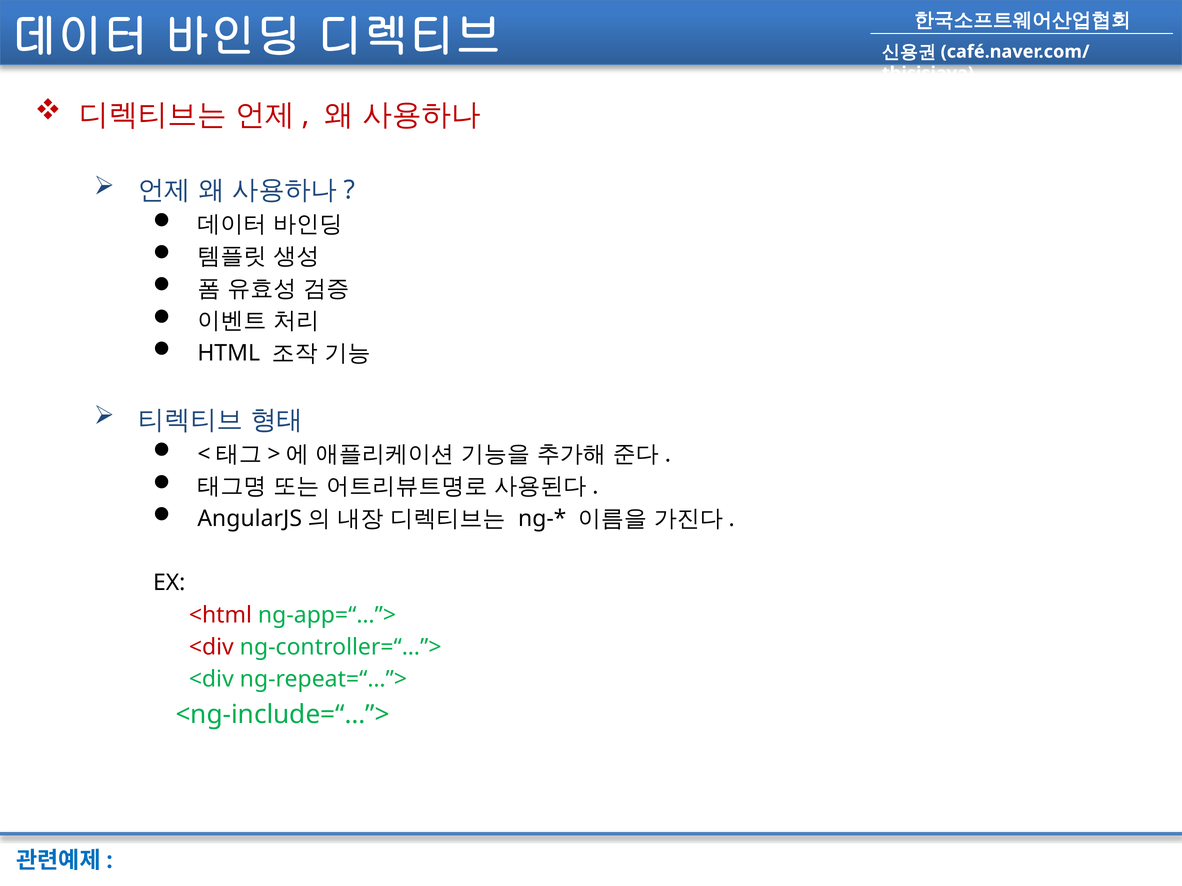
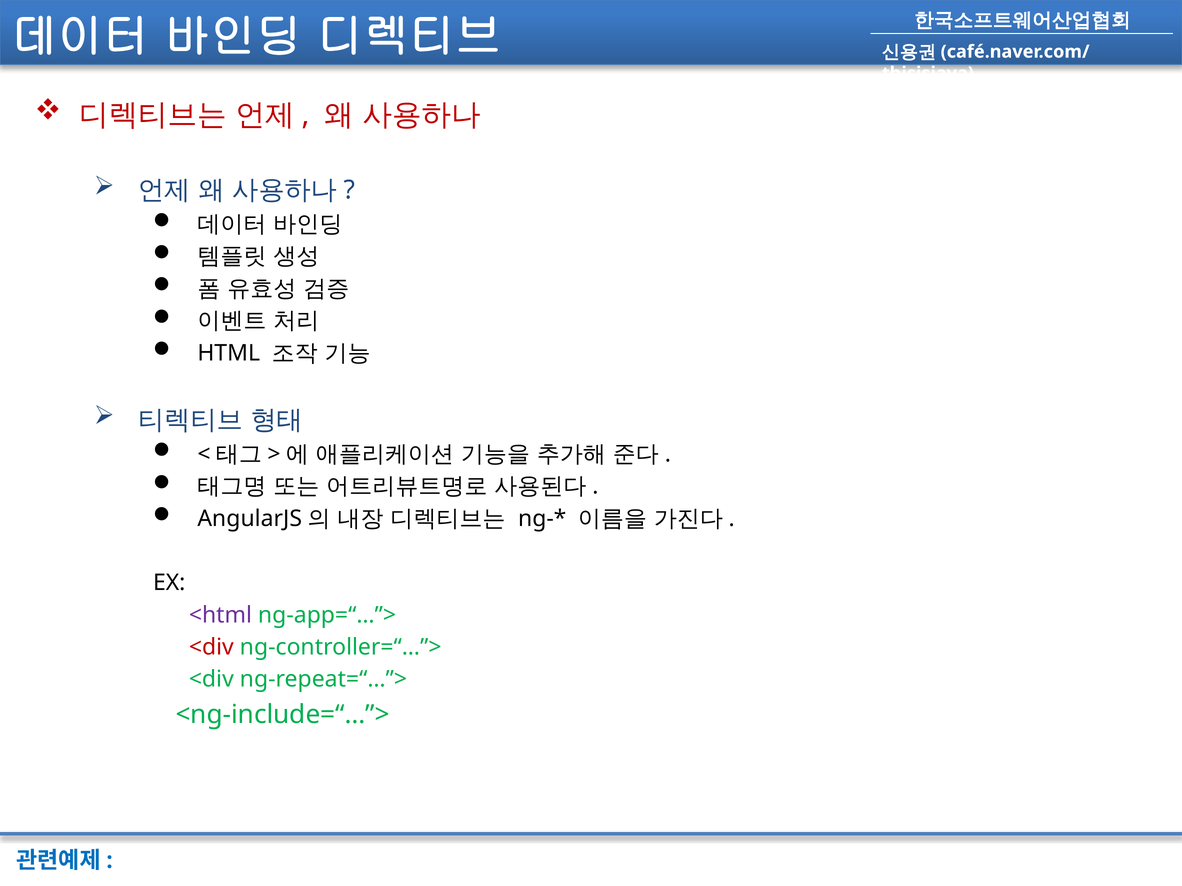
<html colour: red -> purple
